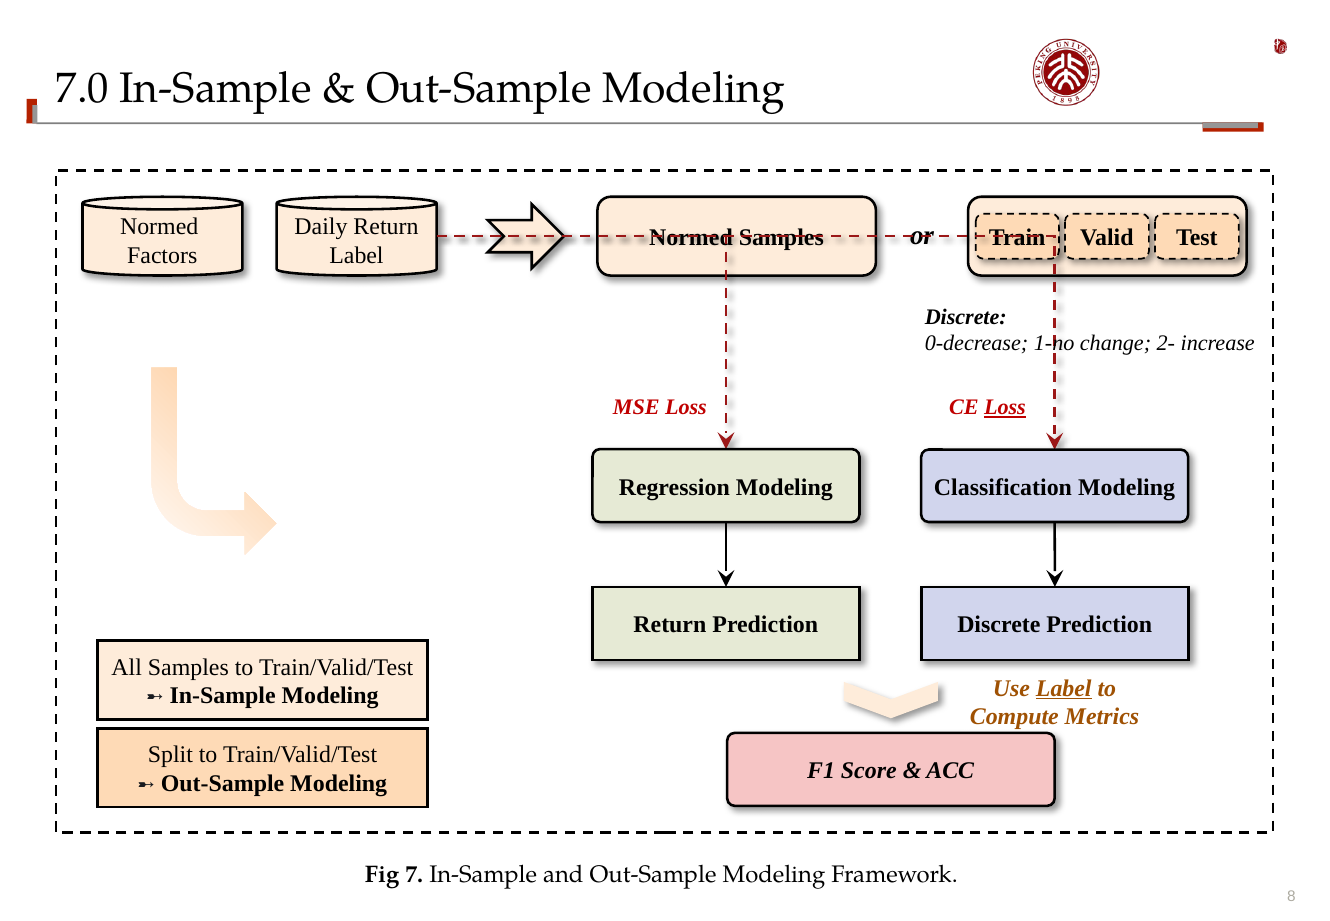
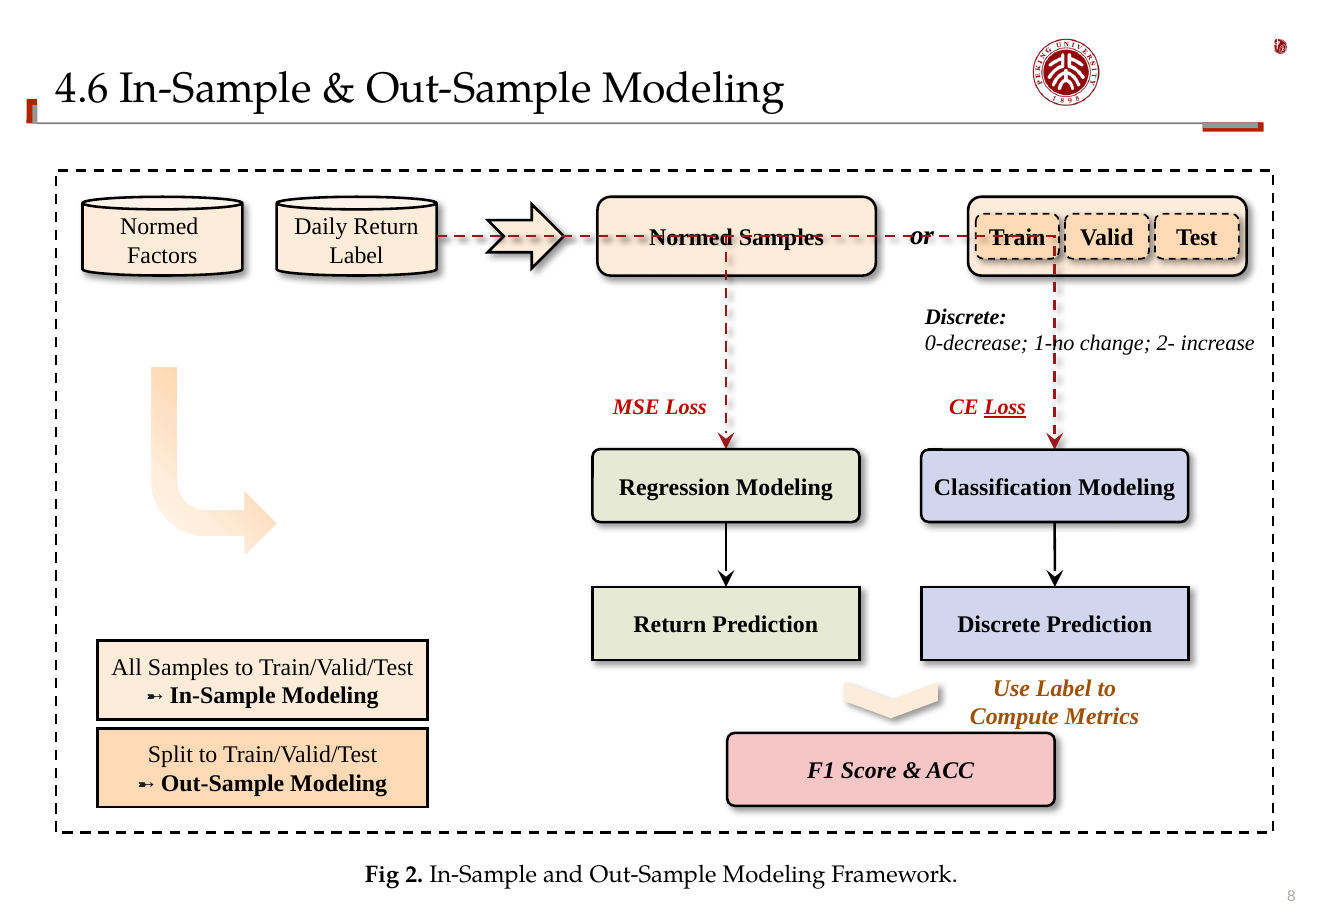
7.0: 7.0 -> 4.6
Label at (1064, 688) underline: present -> none
7: 7 -> 2
